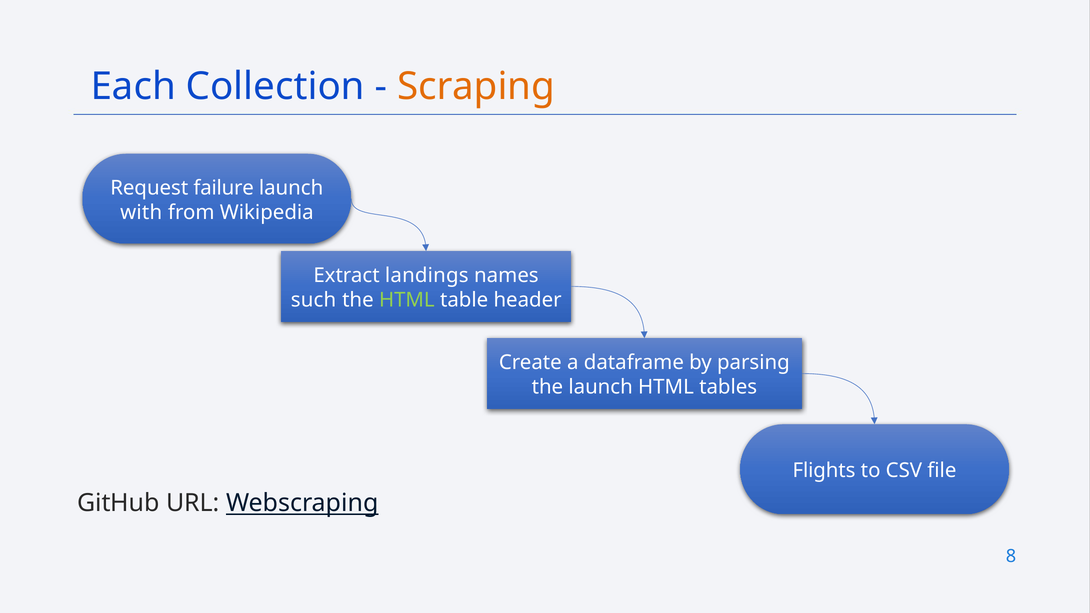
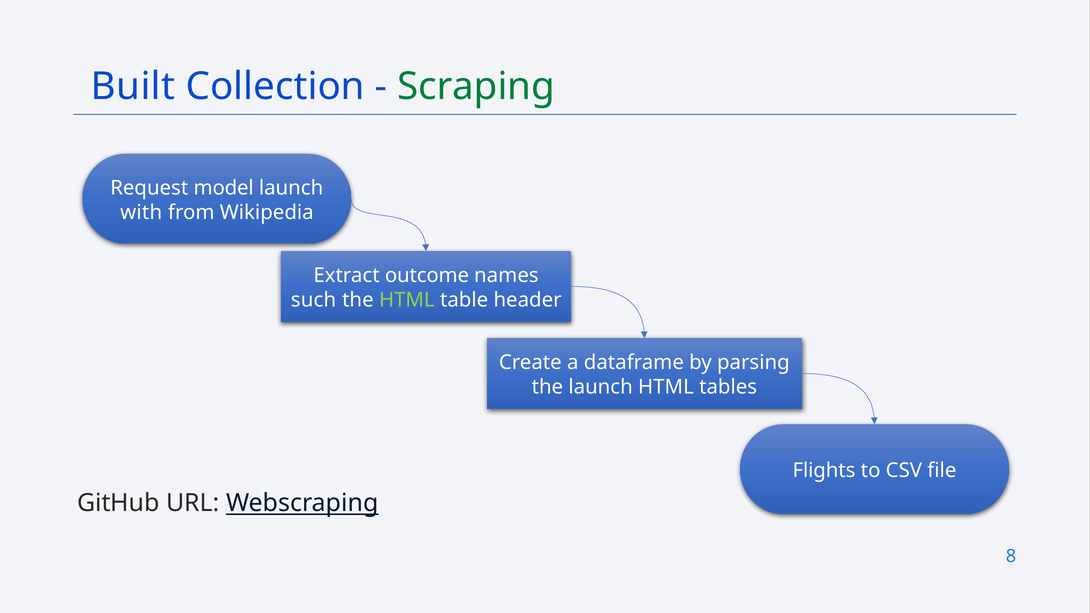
Each: Each -> Built
Scraping colour: orange -> green
failure: failure -> model
landings: landings -> outcome
